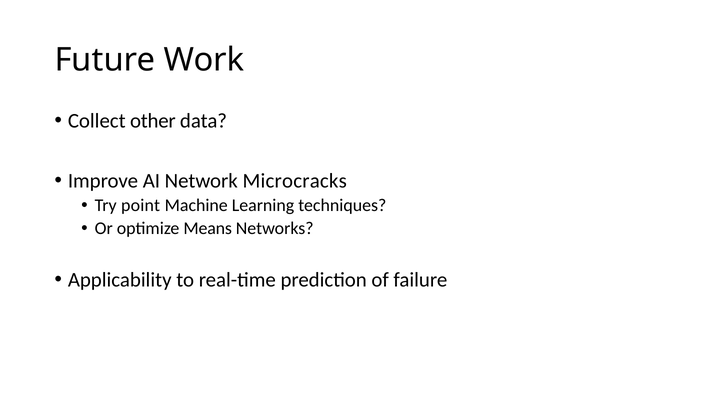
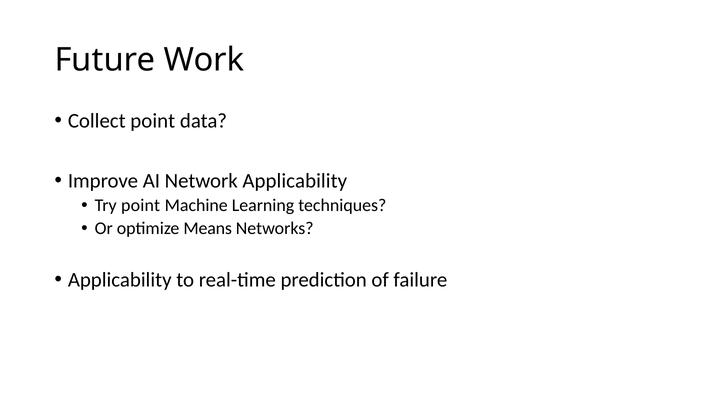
Collect other: other -> point
Network Microcracks: Microcracks -> Applicability
